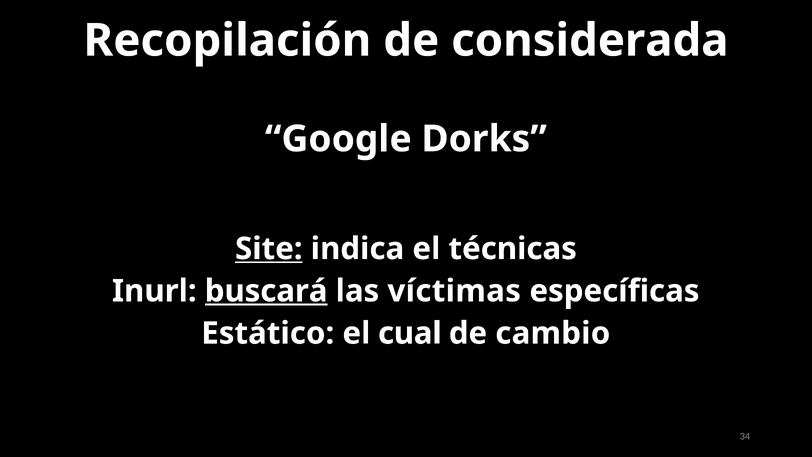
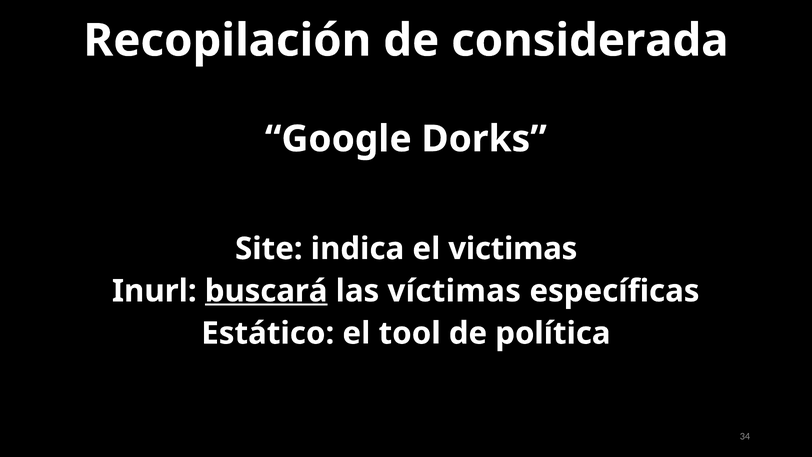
Site underline: present -> none
técnicas: técnicas -> victimas
cual: cual -> tool
cambio: cambio -> política
